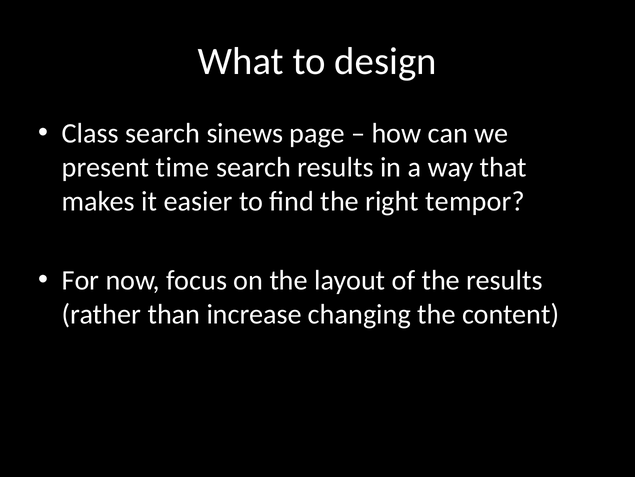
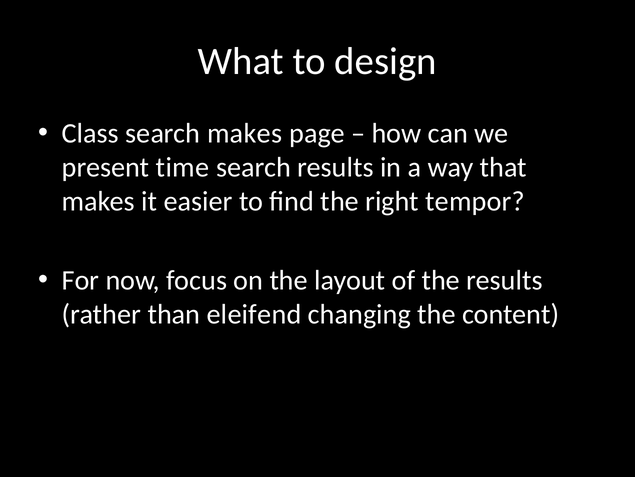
search sinews: sinews -> makes
increase: increase -> eleifend
